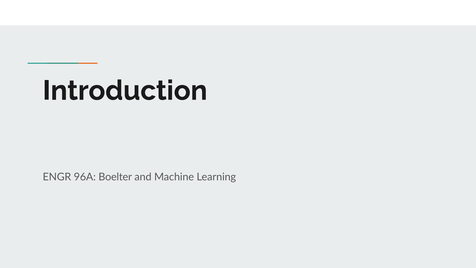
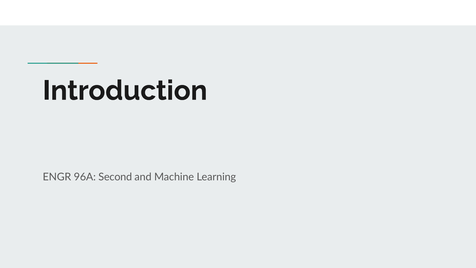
Boelter: Boelter -> Second
